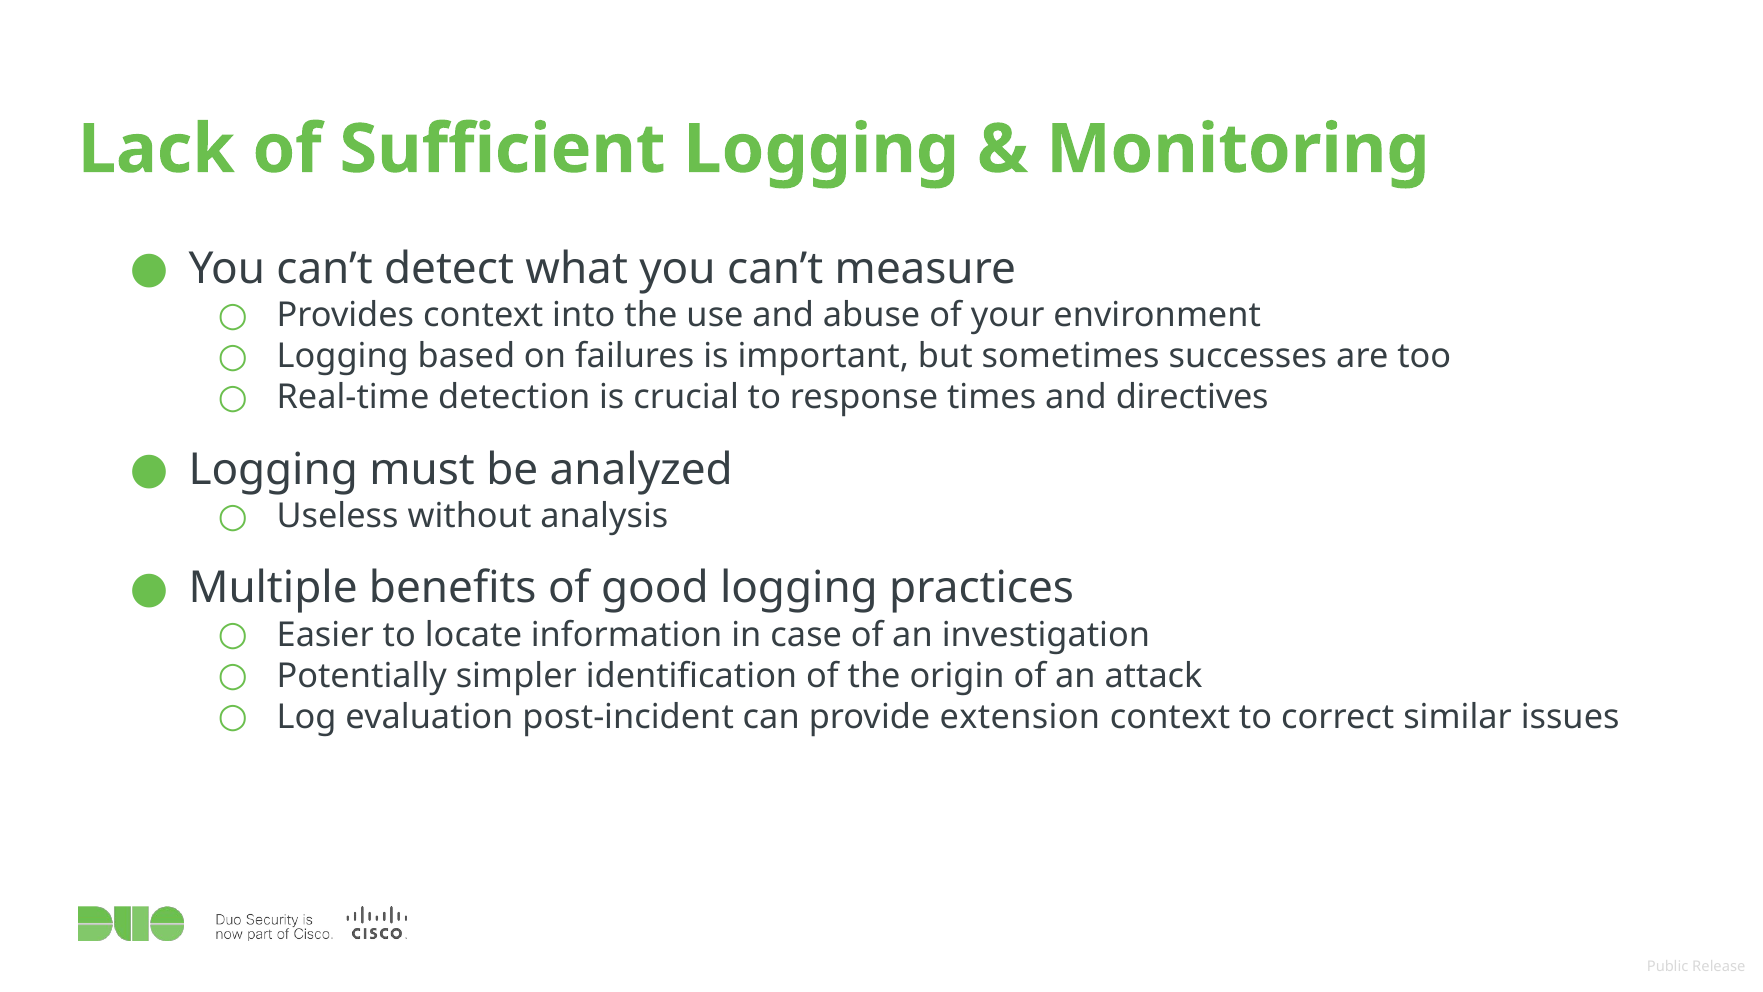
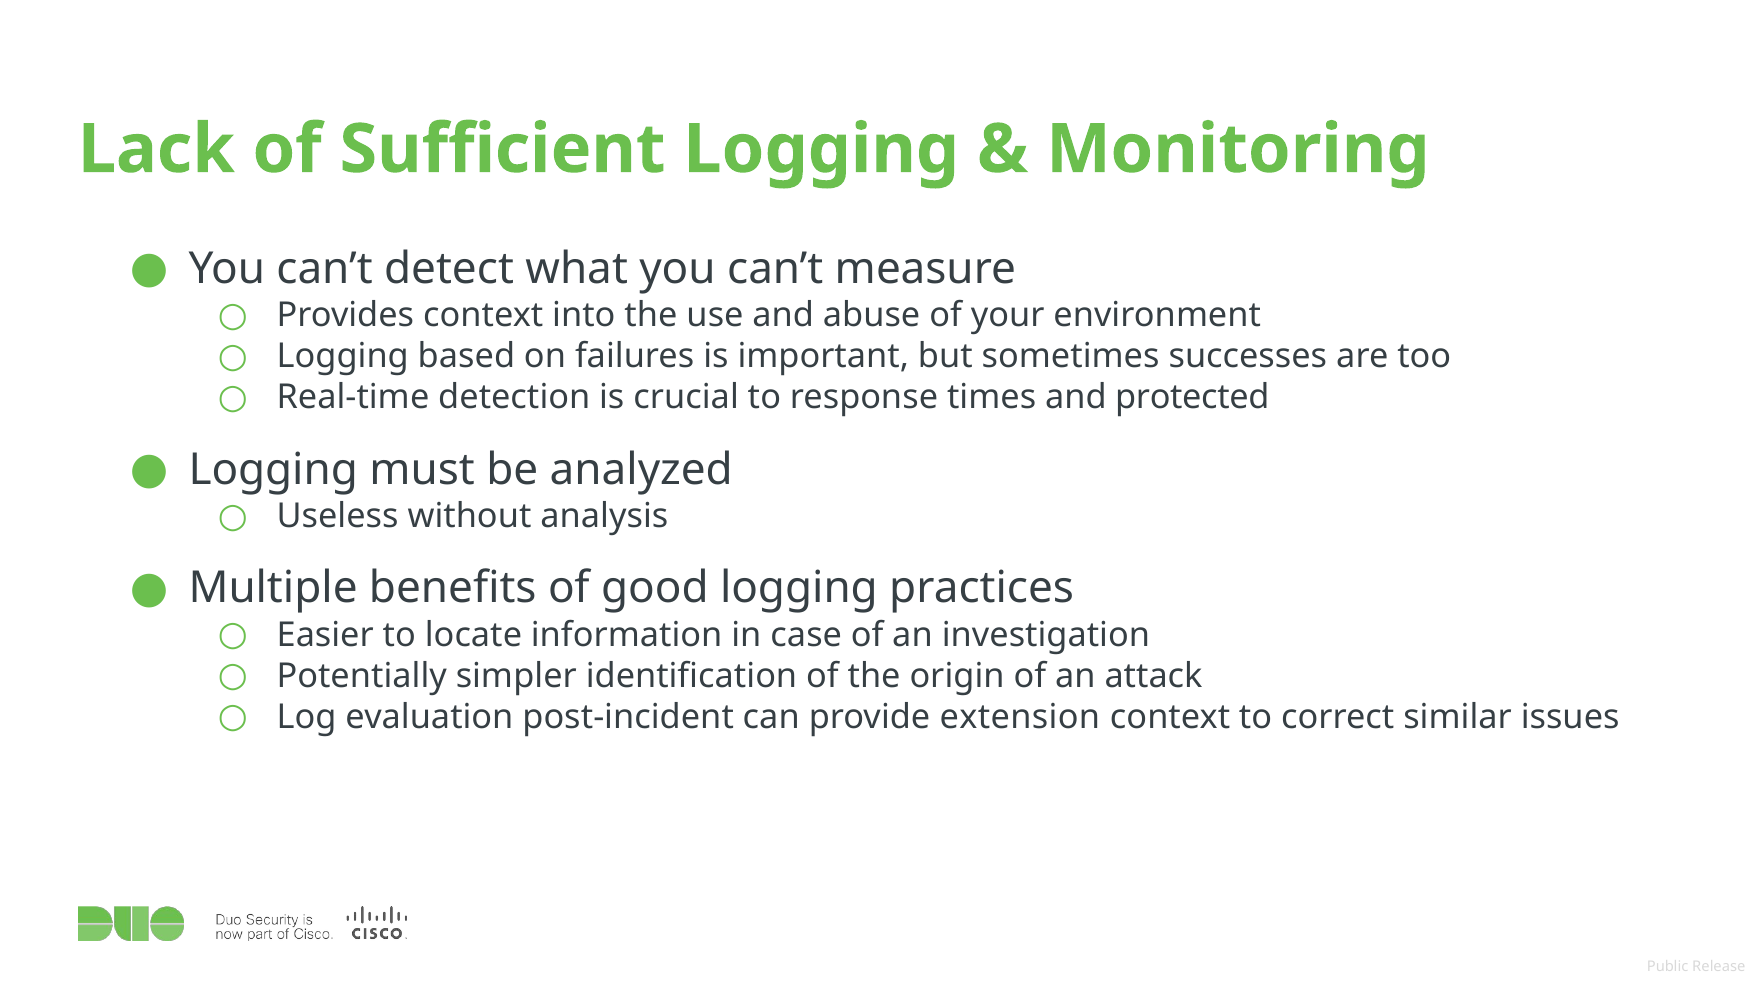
directives: directives -> protected
